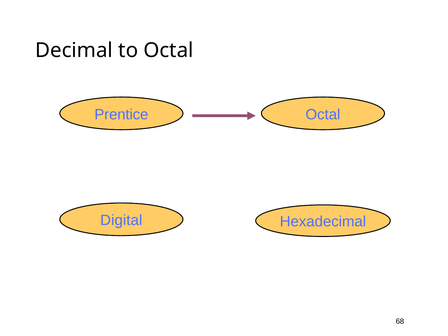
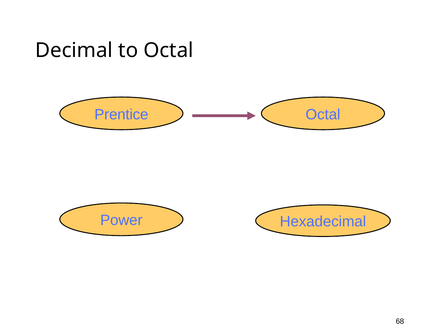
Digital: Digital -> Power
